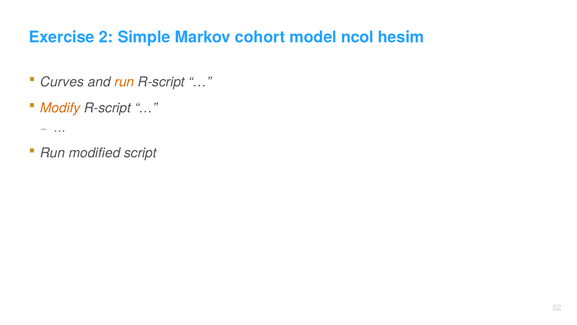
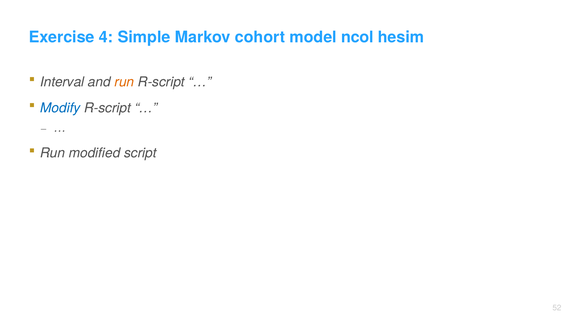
2: 2 -> 4
Curves: Curves -> Interval
Modify colour: orange -> blue
